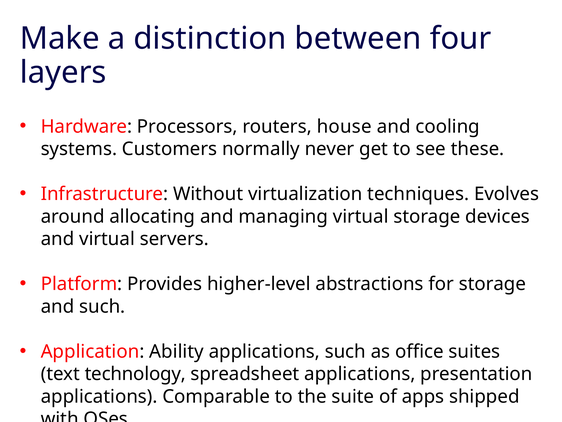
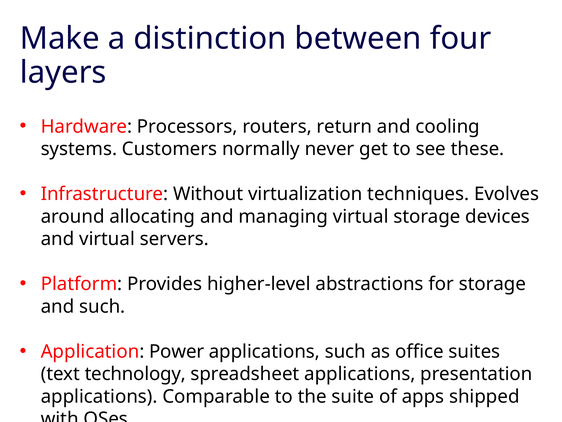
house: house -> return
Ability: Ability -> Power
